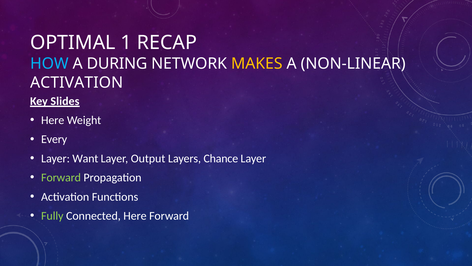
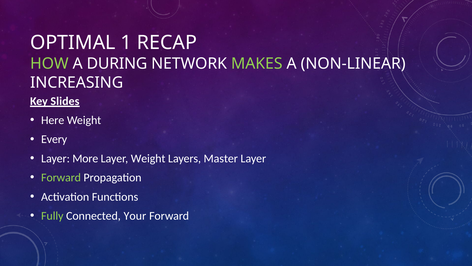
HOW colour: light blue -> light green
MAKES colour: yellow -> light green
ACTIVATION at (77, 82): ACTIVATION -> INCREASING
Want: Want -> More
Layer Output: Output -> Weight
Chance: Chance -> Master
Connected Here: Here -> Your
